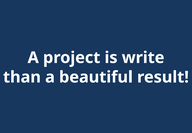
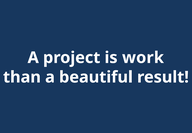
write: write -> work
